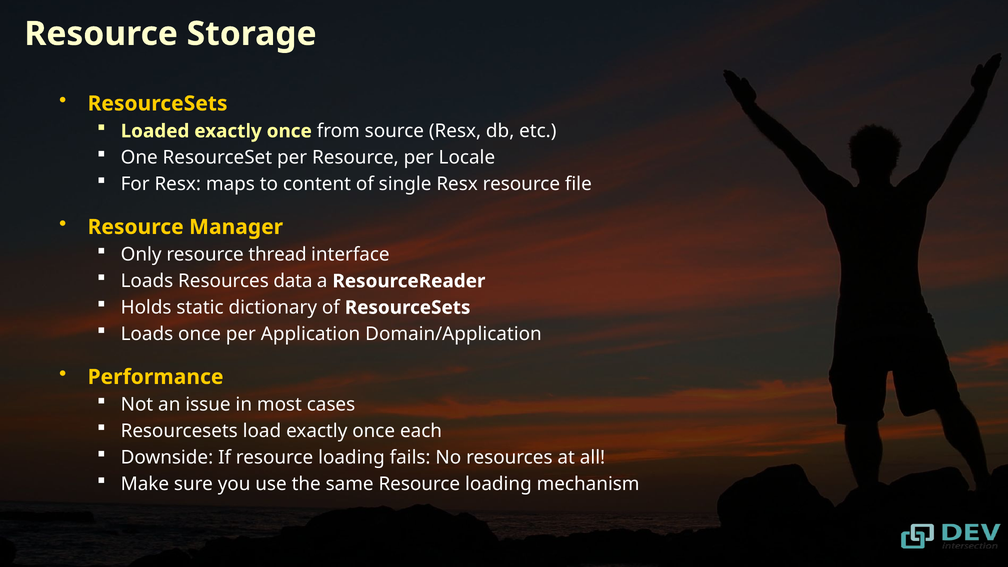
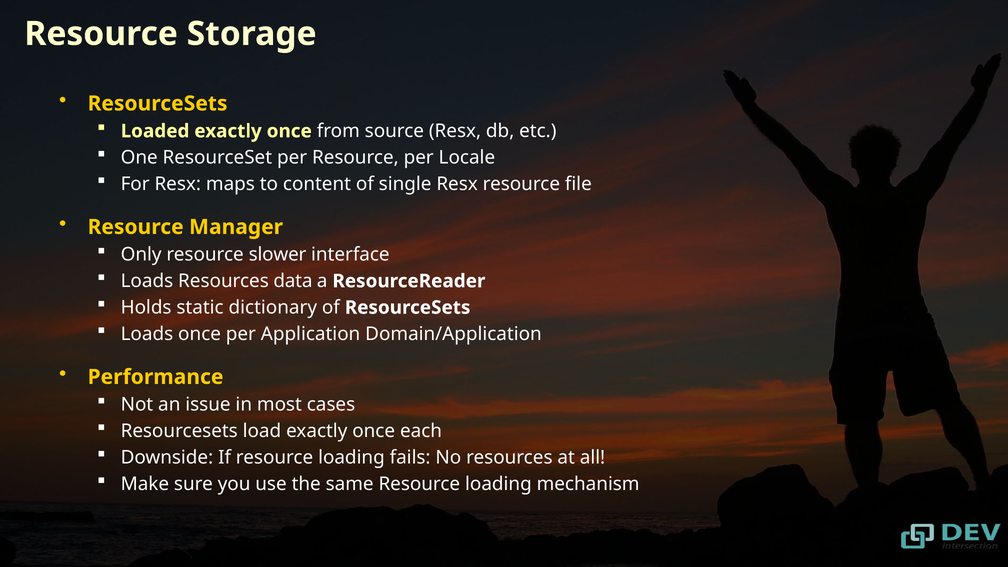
thread: thread -> slower
